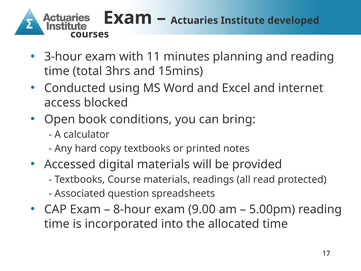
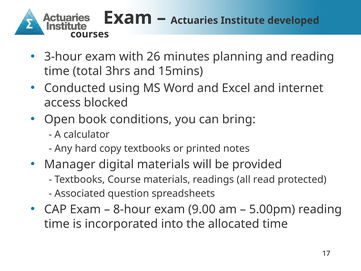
11: 11 -> 26
Accessed: Accessed -> Manager
